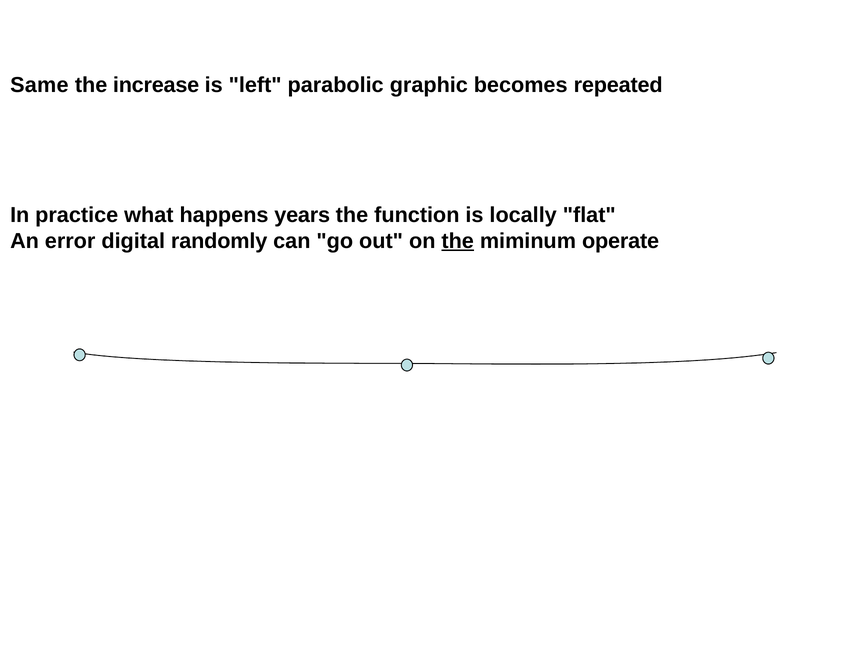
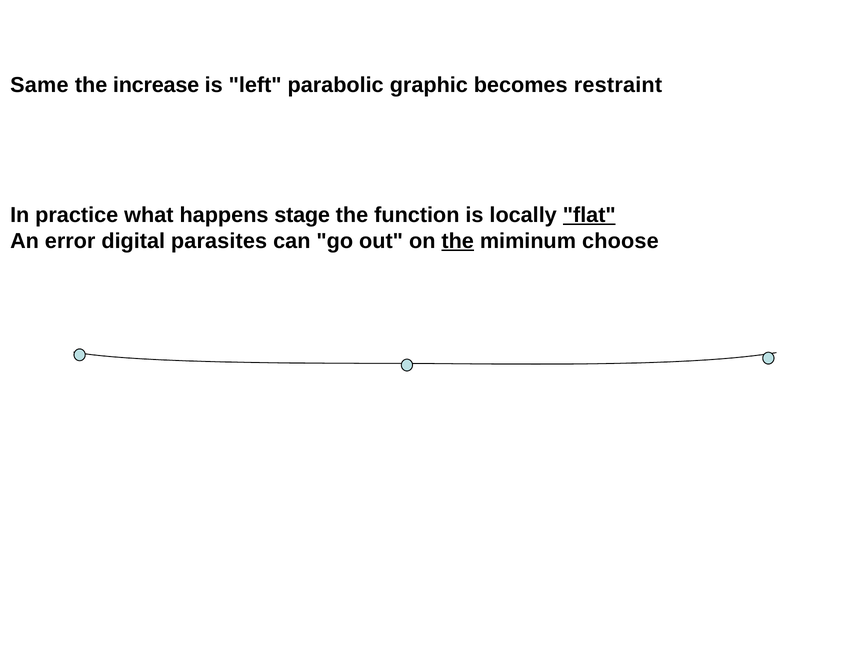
repeated: repeated -> restraint
years: years -> stage
flat underline: none -> present
randomly: randomly -> parasites
operate: operate -> choose
